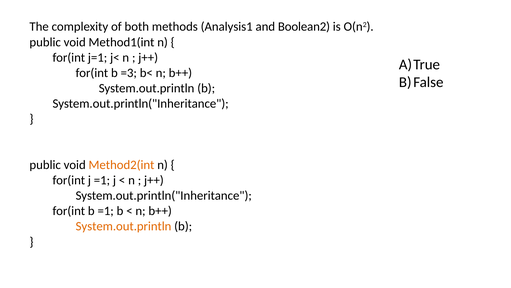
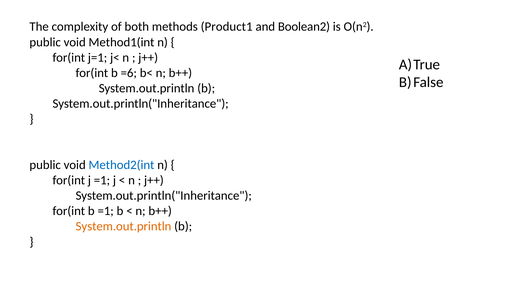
Analysis1: Analysis1 -> Product1
=3: =3 -> =6
Method2(int colour: orange -> blue
